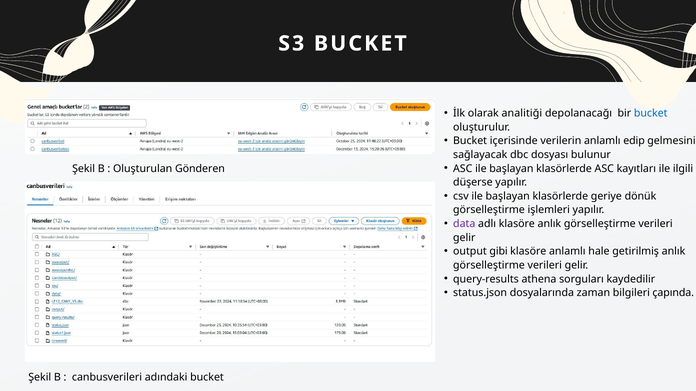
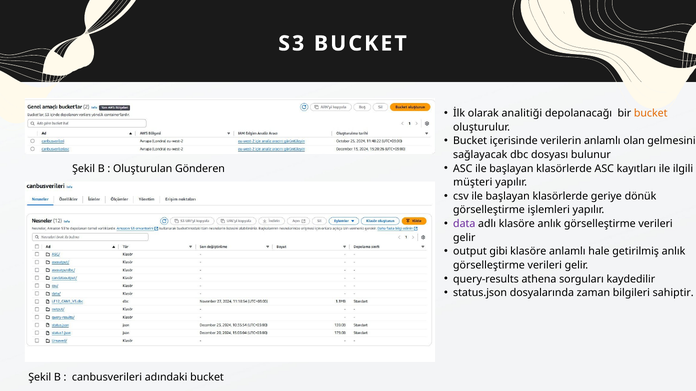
bucket at (651, 113) colour: blue -> orange
edip: edip -> olan
düşerse: düşerse -> müşteri
çapında: çapında -> sahiptir
